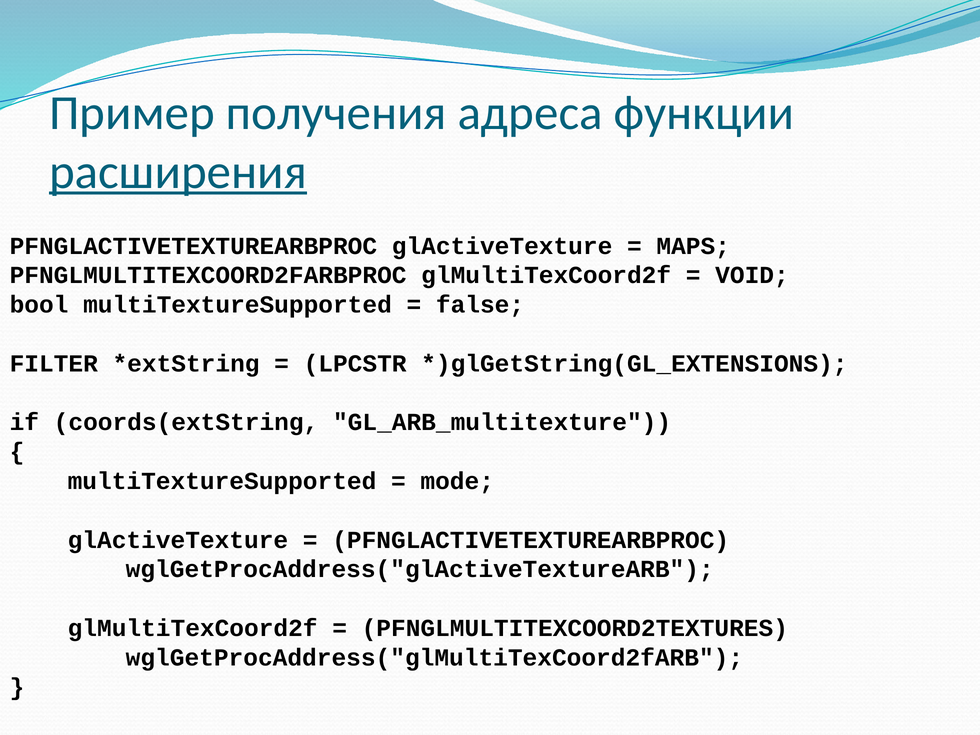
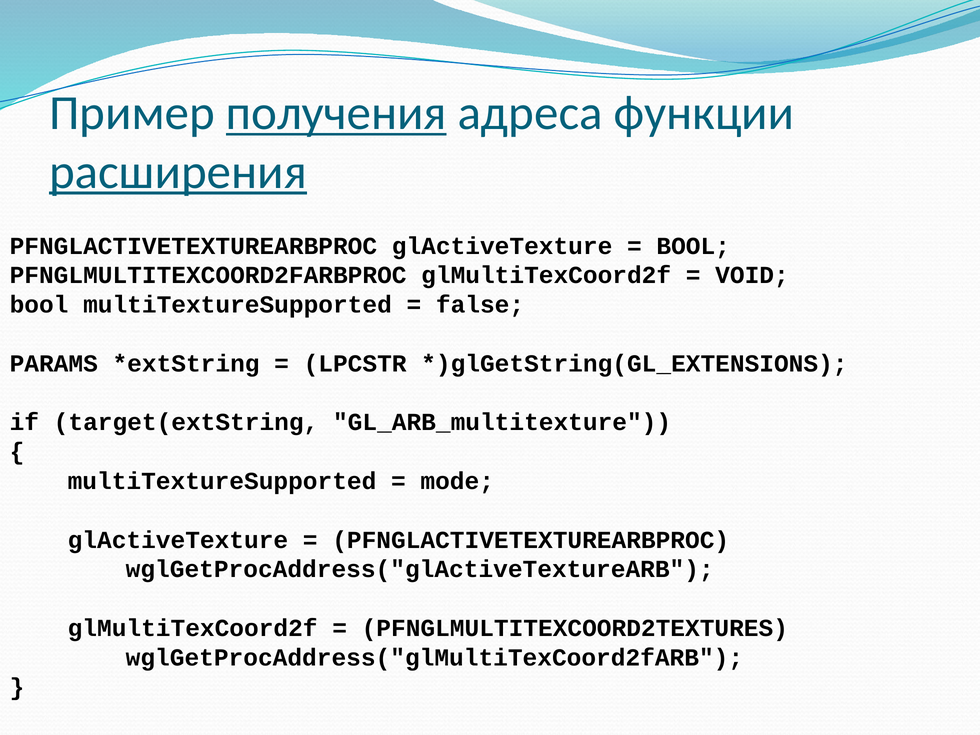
получения underline: none -> present
MAPS at (693, 246): MAPS -> BOOL
FILTER: FILTER -> PARAMS
coords(extString: coords(extString -> target(extString
